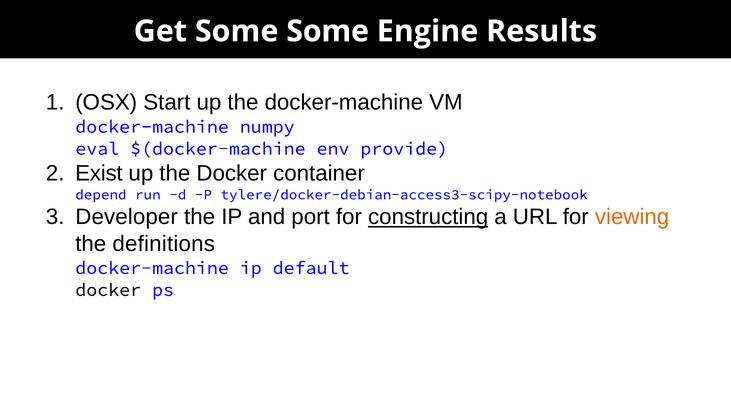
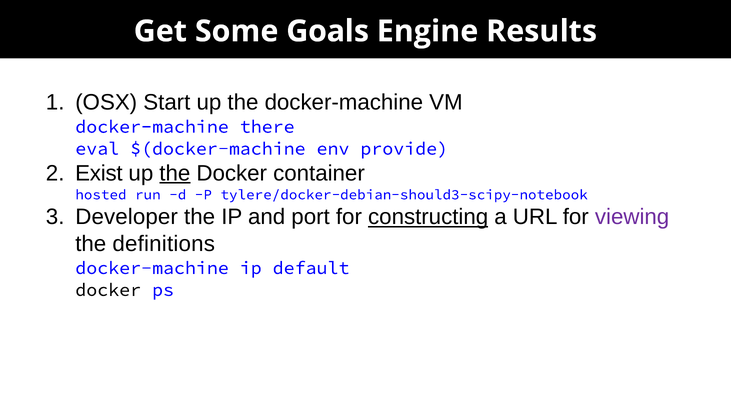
Some Some: Some -> Goals
numpy: numpy -> there
the at (175, 173) underline: none -> present
depend: depend -> hosted
tylere/docker-debian-access3-scipy-notebook: tylere/docker-debian-access3-scipy-notebook -> tylere/docker-debian-should3-scipy-notebook
viewing colour: orange -> purple
